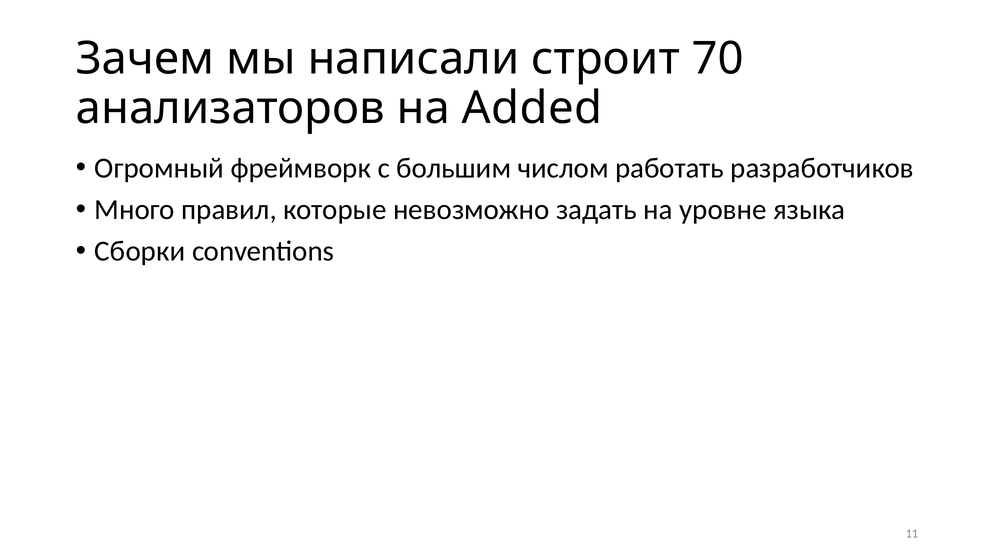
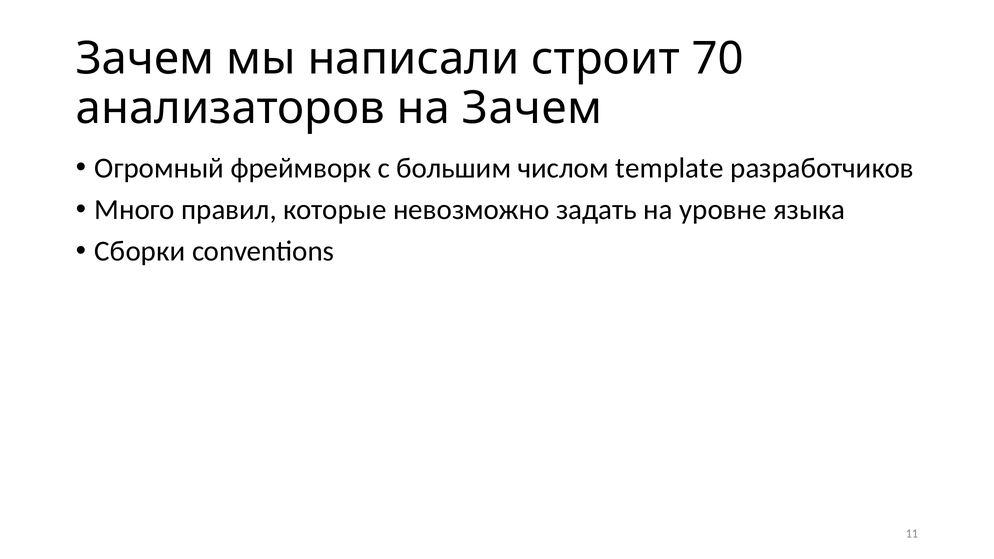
на Added: Added -> Зачем
работать: работать -> template
